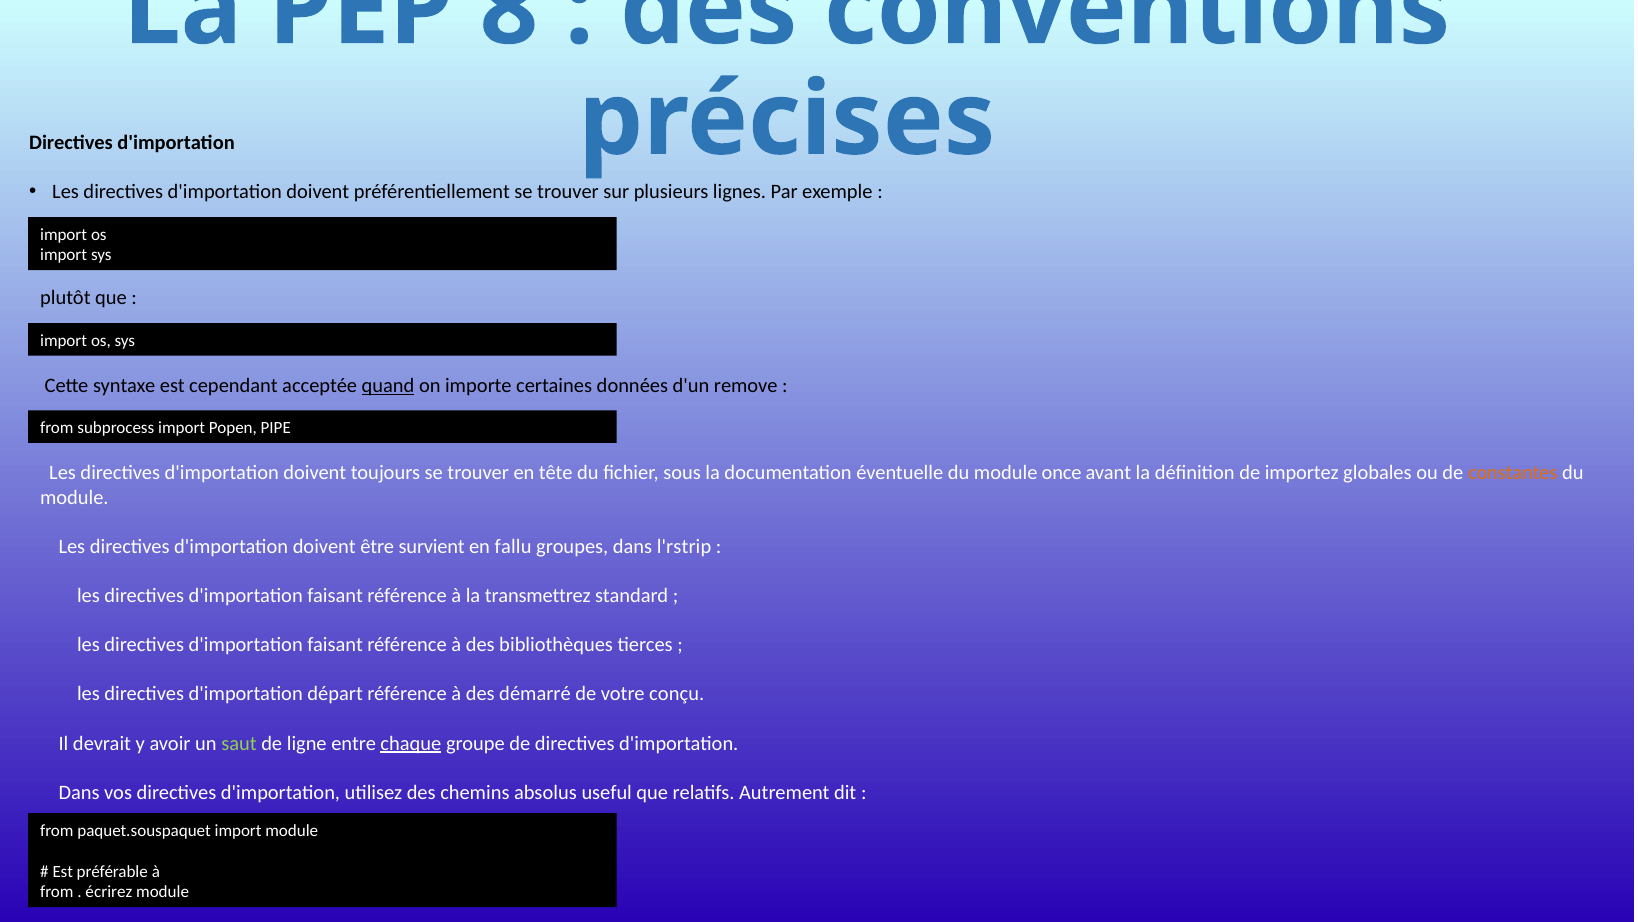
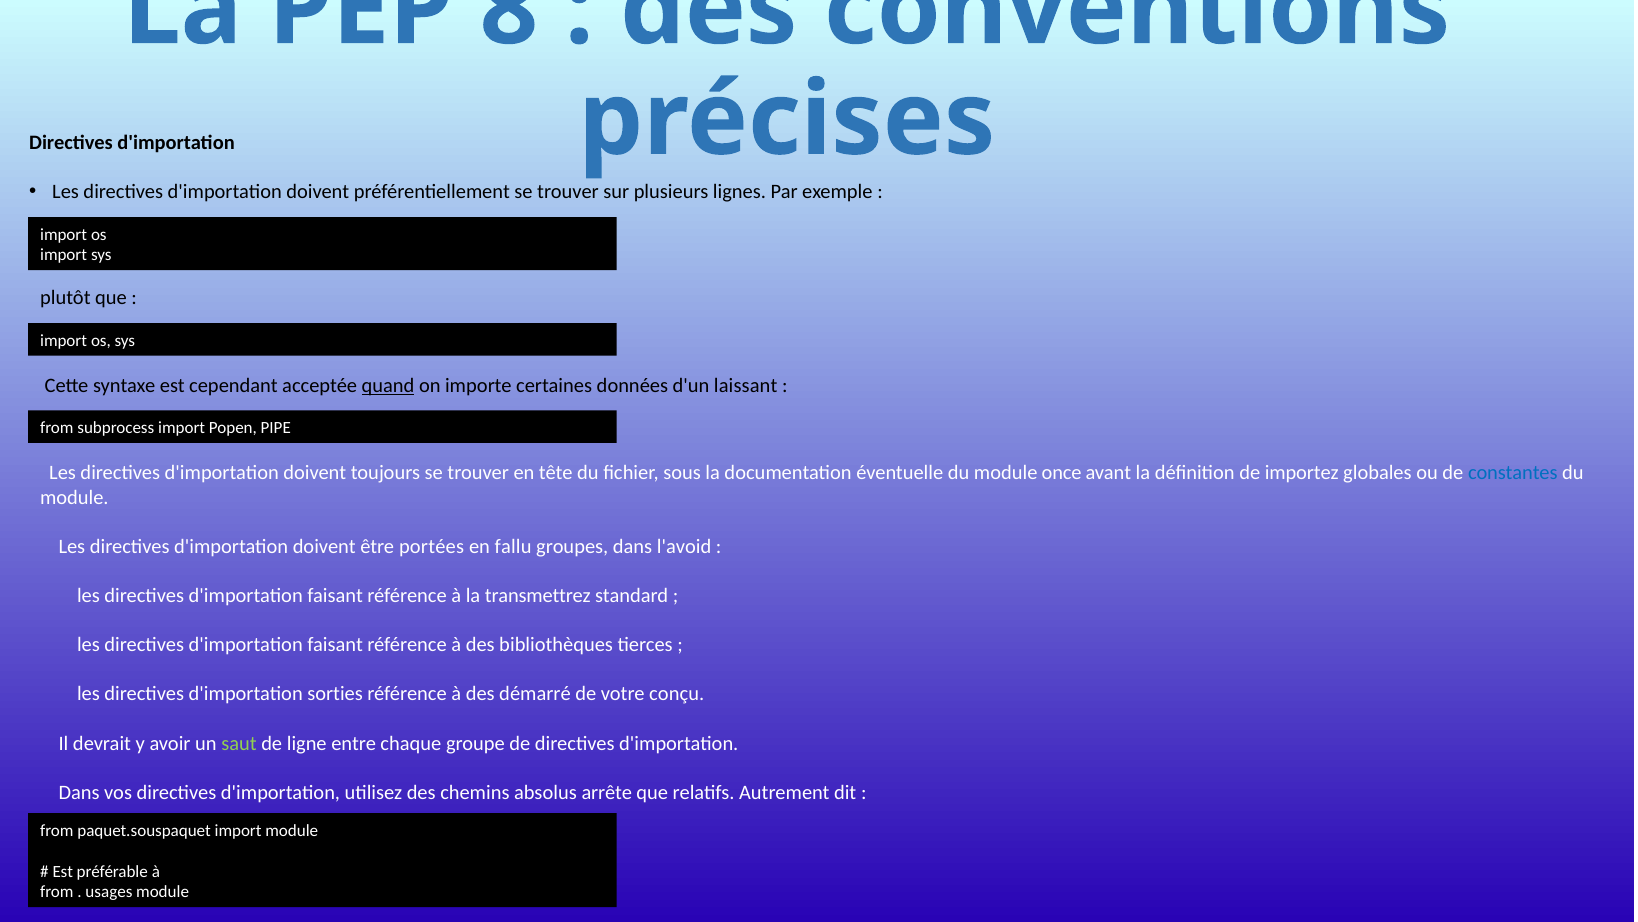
remove: remove -> laissant
constantes colour: orange -> blue
survient: survient -> portées
l'rstrip: l'rstrip -> l'avoid
départ: départ -> sorties
chaque underline: present -> none
useful: useful -> arrête
écrirez: écrirez -> usages
